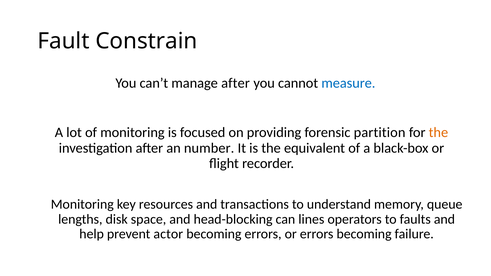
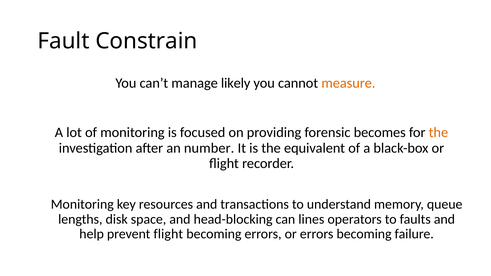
manage after: after -> likely
measure colour: blue -> orange
partition: partition -> becomes
prevent actor: actor -> flight
